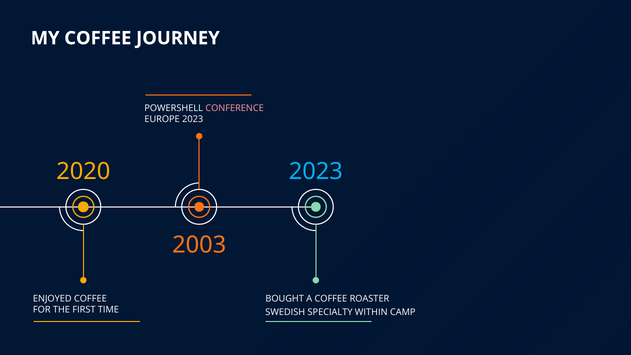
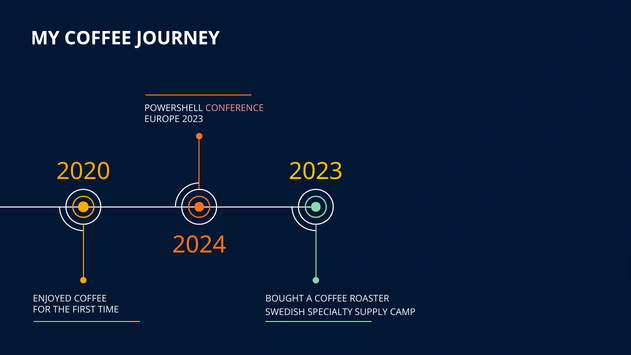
2023 at (316, 171) colour: light blue -> yellow
2003: 2003 -> 2024
WITHIN: WITHIN -> SUPPLY
